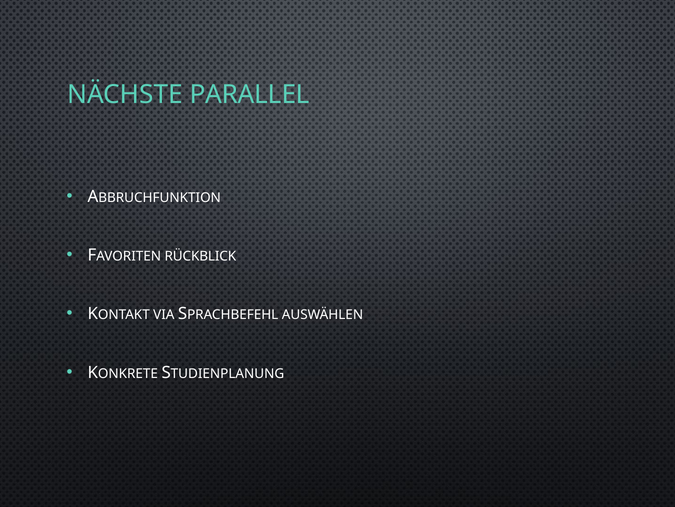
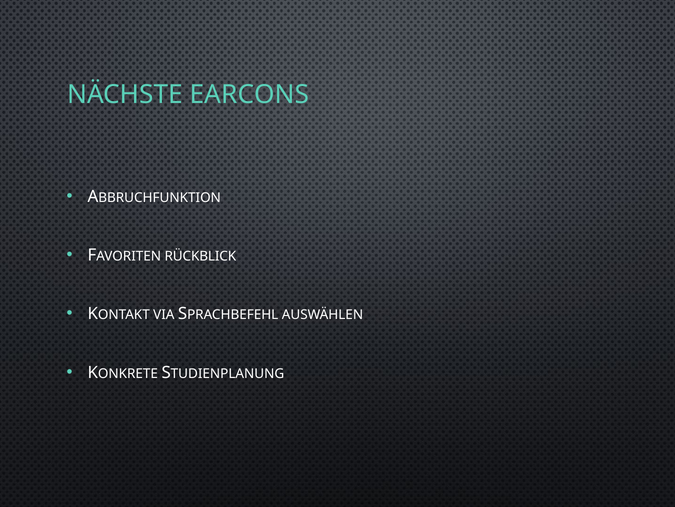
PARALLEL: PARALLEL -> EARCONS
